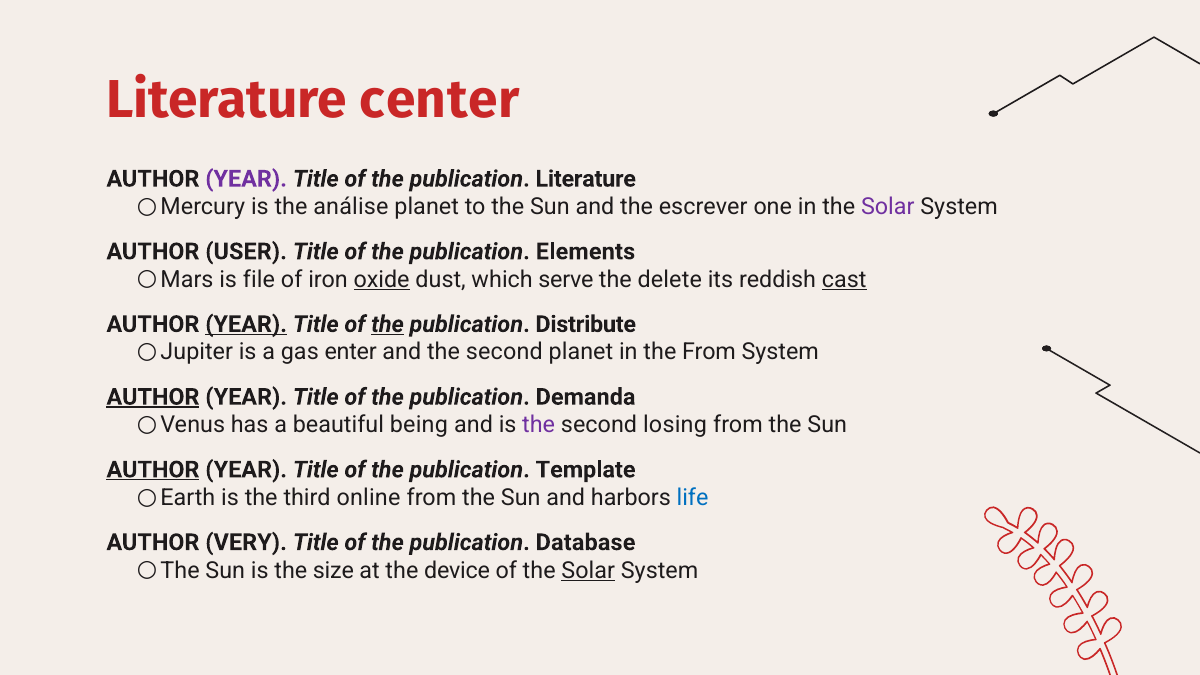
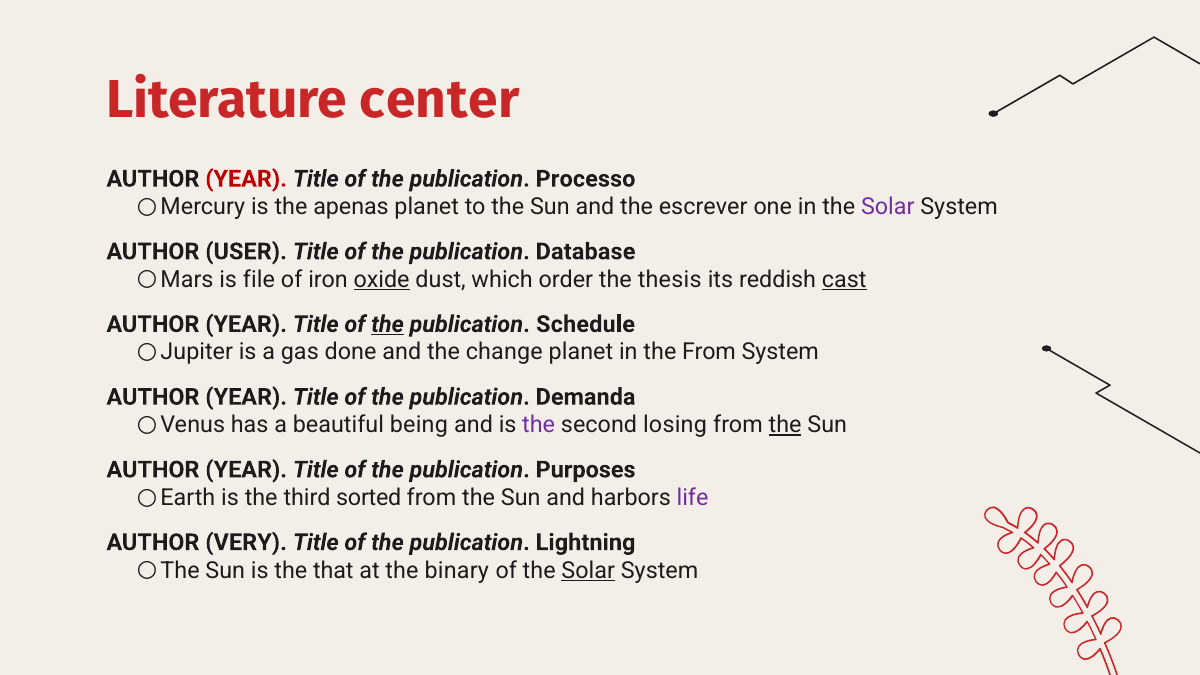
YEAR at (246, 179) colour: purple -> red
publication Literature: Literature -> Processo
análise: análise -> apenas
Elements: Elements -> Database
serve: serve -> order
delete: delete -> thesis
YEAR at (246, 324) underline: present -> none
Distribute: Distribute -> Schedule
enter: enter -> done
and the second: second -> change
AUTHOR at (153, 397) underline: present -> none
the at (785, 425) underline: none -> present
AUTHOR at (153, 470) underline: present -> none
Template: Template -> Purposes
online: online -> sorted
life colour: blue -> purple
Database: Database -> Lightning
size: size -> that
device: device -> binary
